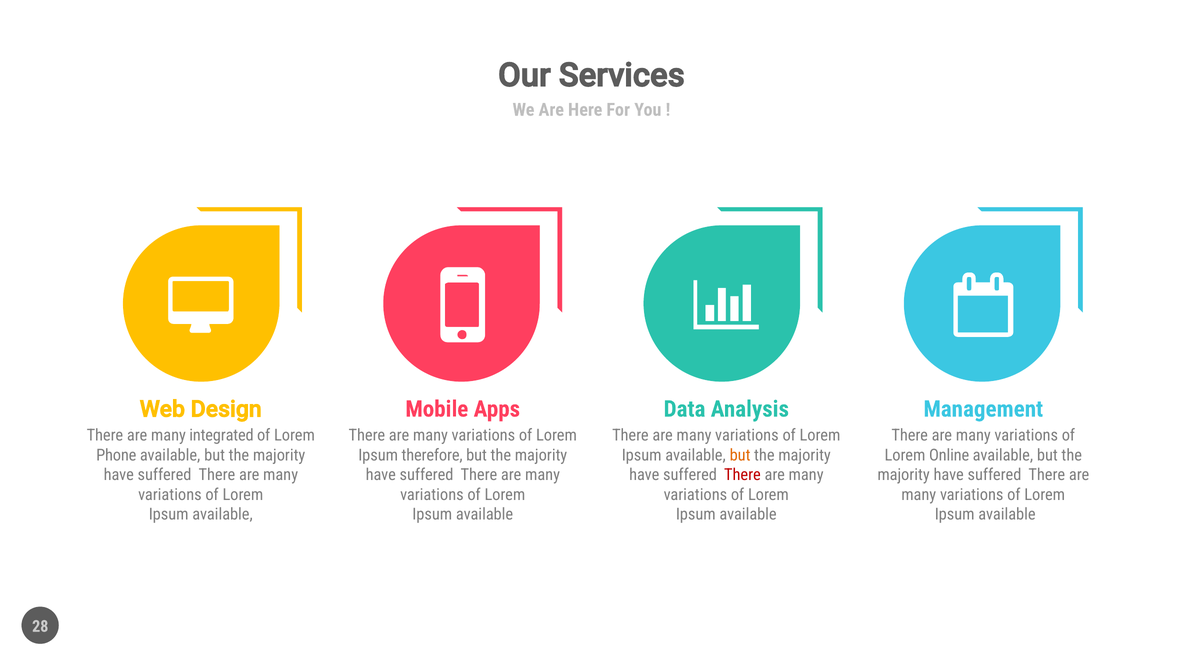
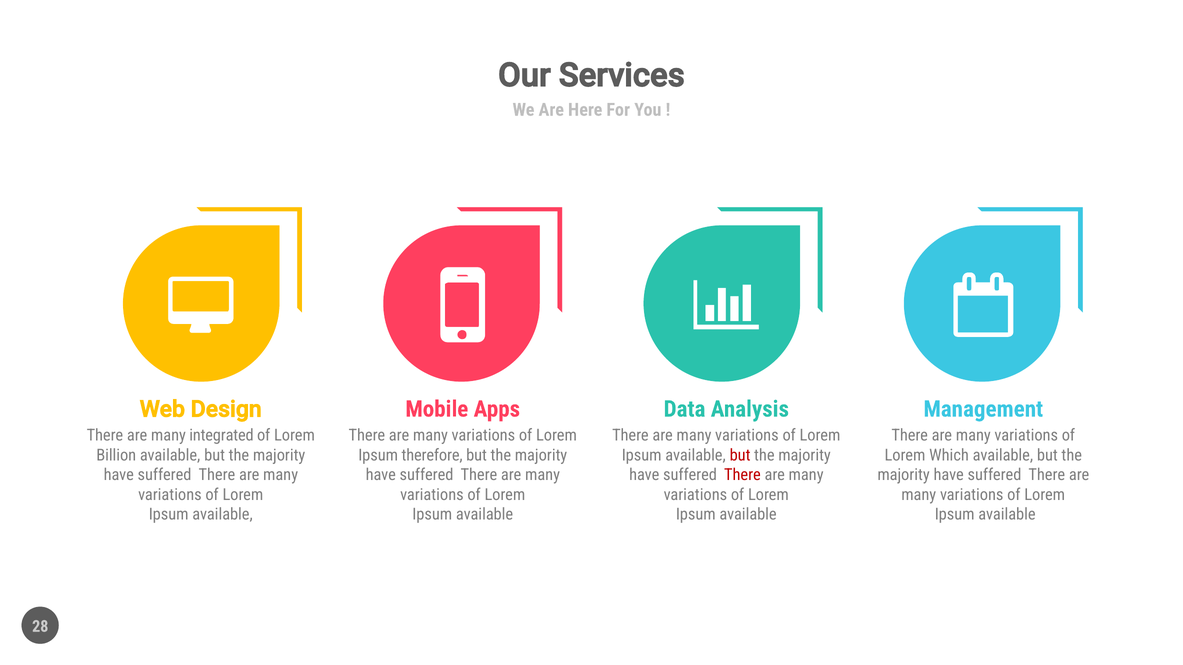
Phone: Phone -> Billion
but at (740, 456) colour: orange -> red
Online: Online -> Which
